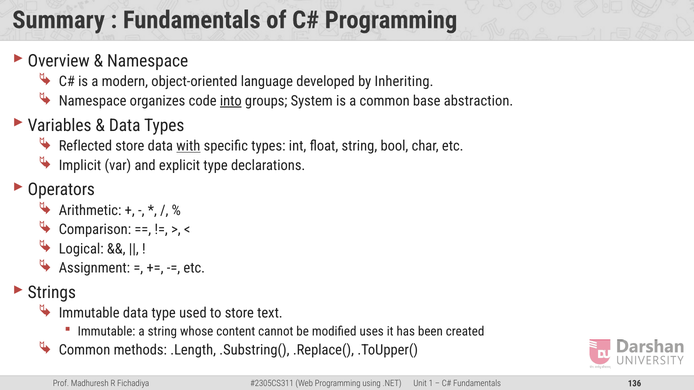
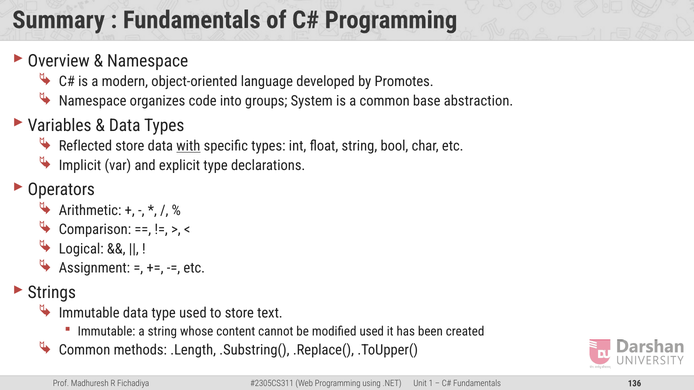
Inheriting: Inheriting -> Promotes
into underline: present -> none
modified uses: uses -> used
